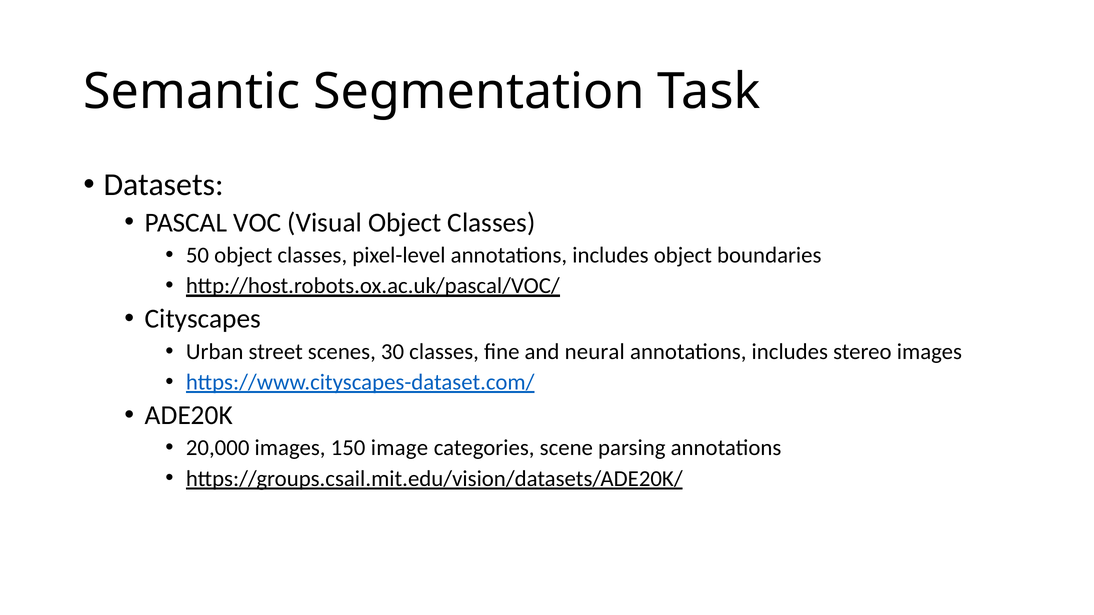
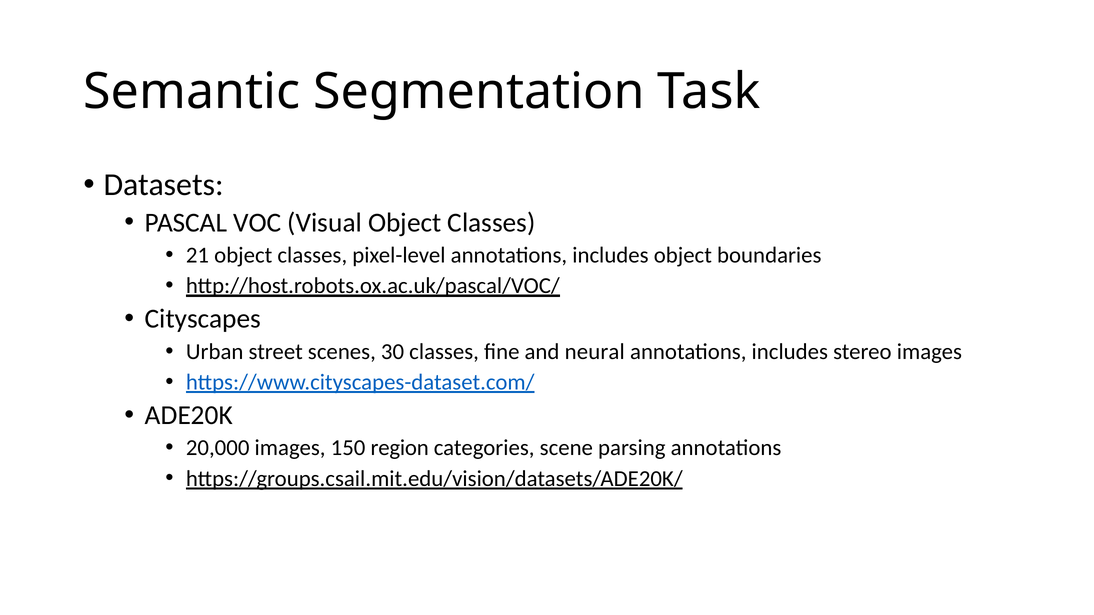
50: 50 -> 21
image: image -> region
